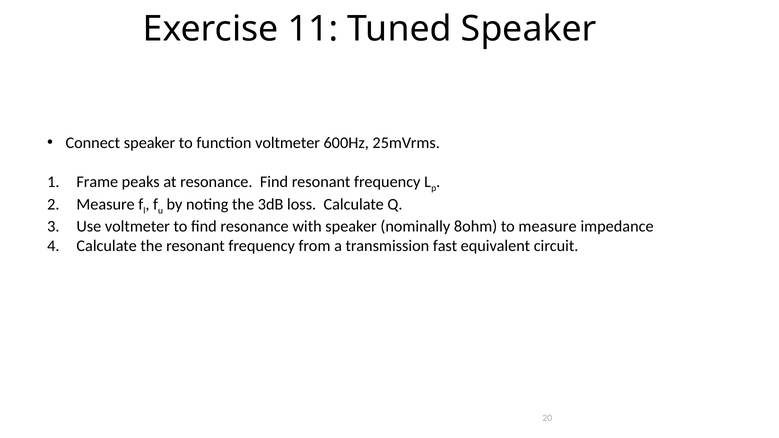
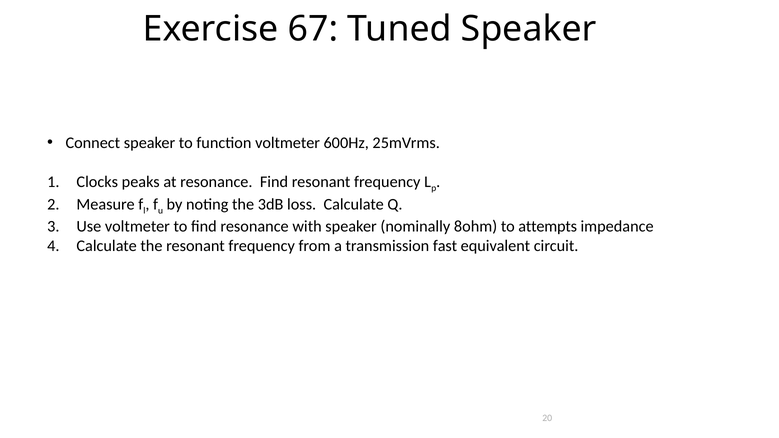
11: 11 -> 67
Frame: Frame -> Clocks
to measure: measure -> attempts
